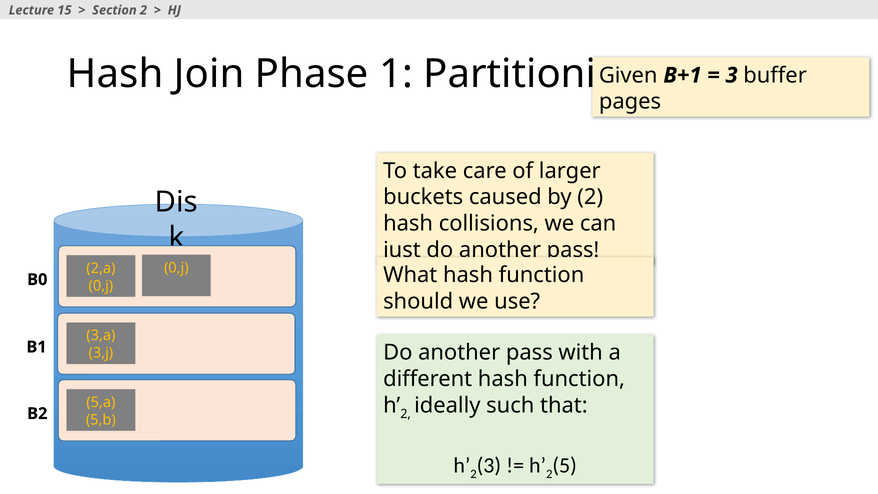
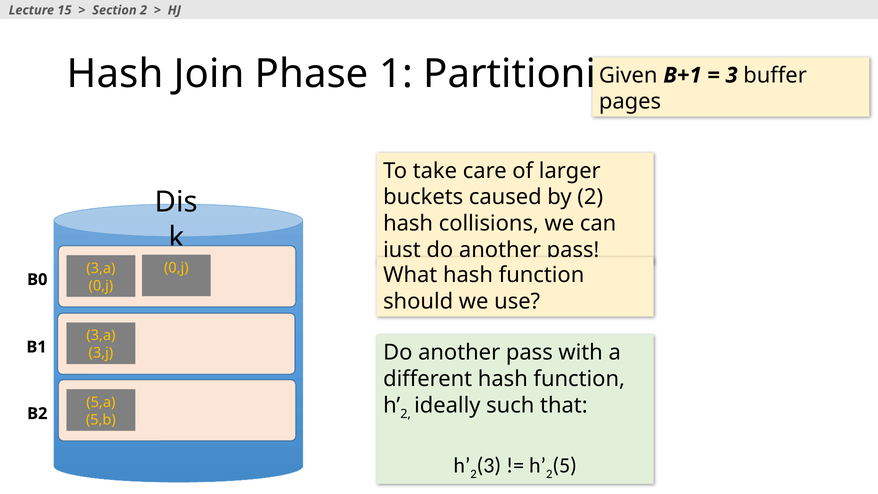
2,a at (101, 268): 2,a -> 3,a
